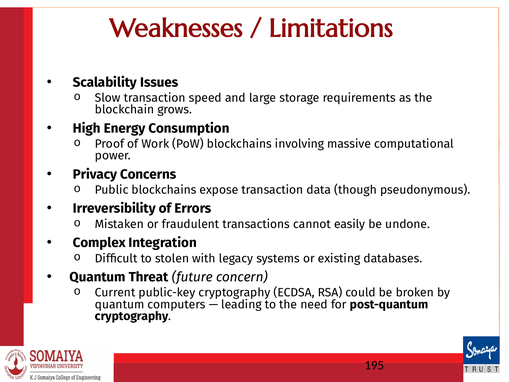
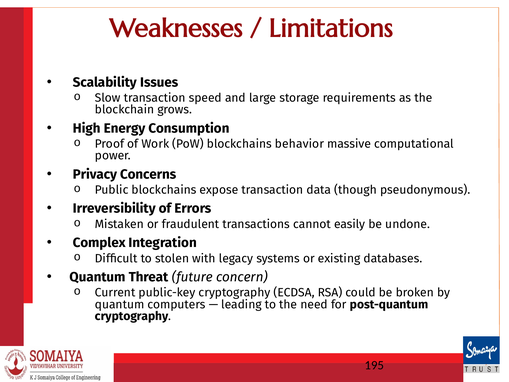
involving: involving -> behavior
